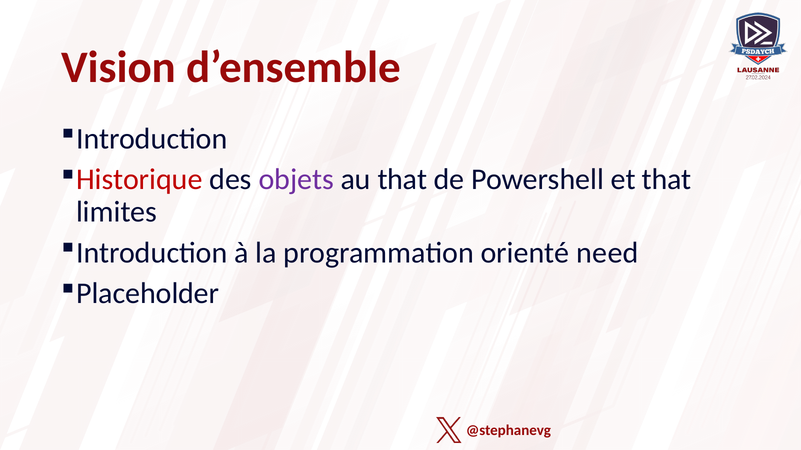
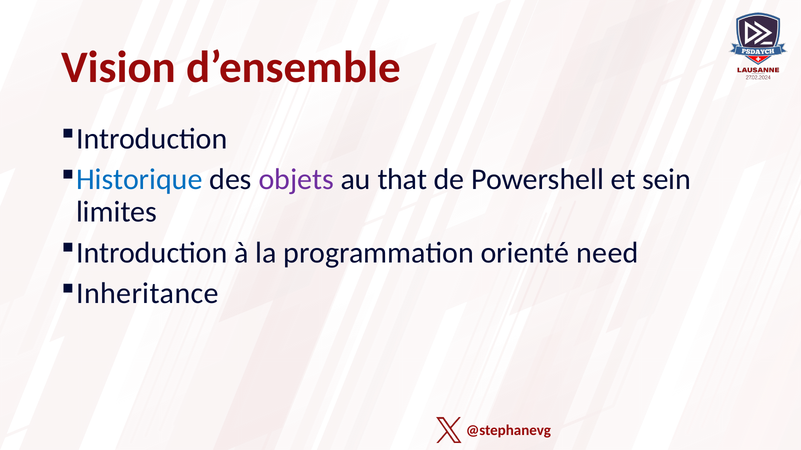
Historique colour: red -> blue
et that: that -> sein
Placeholder: Placeholder -> Inheritance
